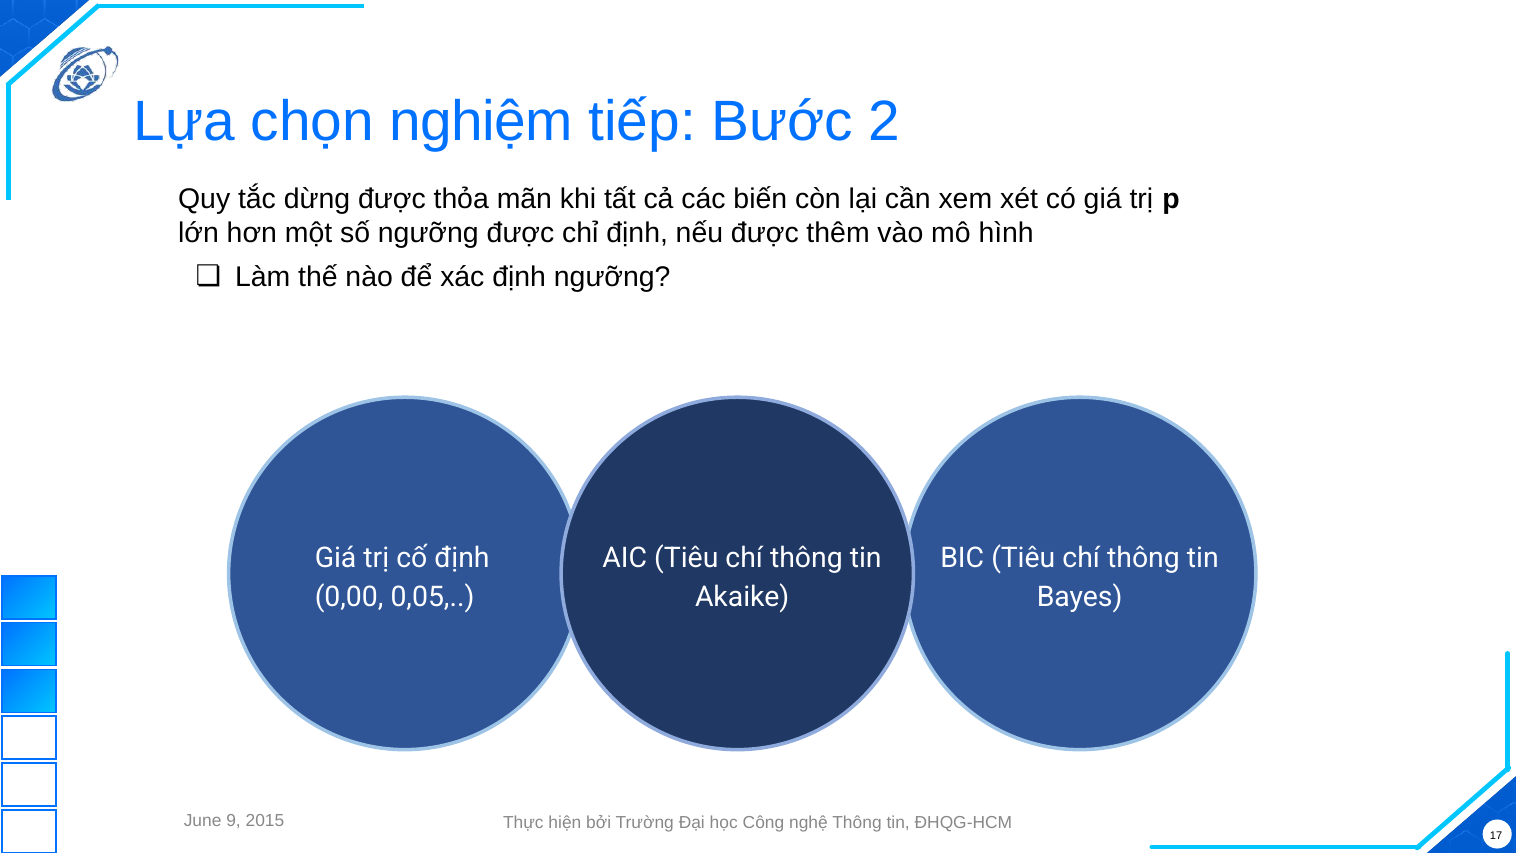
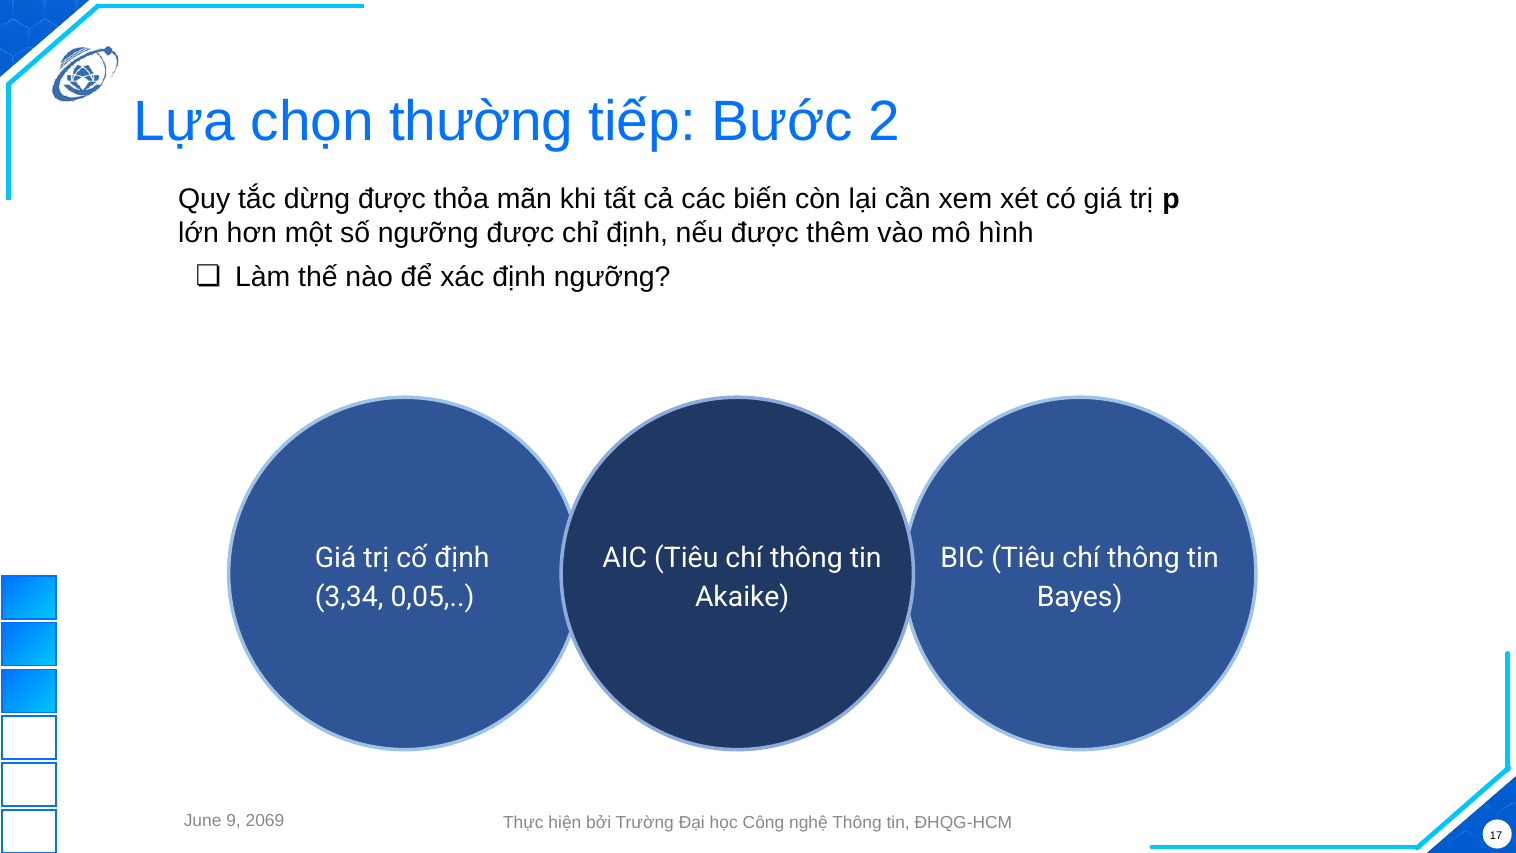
nghiệm: nghiệm -> thường
0,00: 0,00 -> 3,34
2015: 2015 -> 2069
